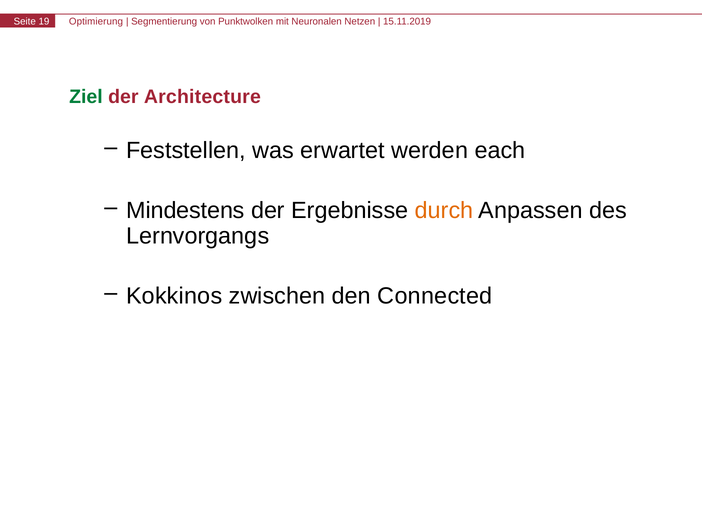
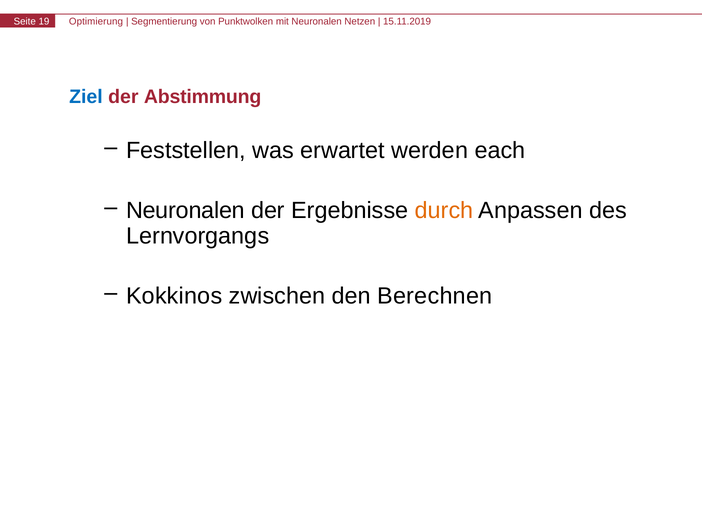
Ziel colour: green -> blue
Architecture: Architecture -> Abstimmung
Mindestens at (185, 210): Mindestens -> Neuronalen
Connected: Connected -> Berechnen
